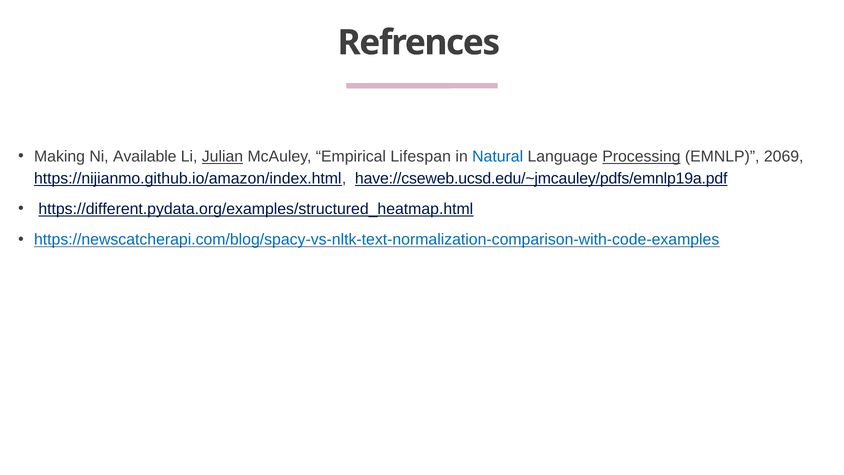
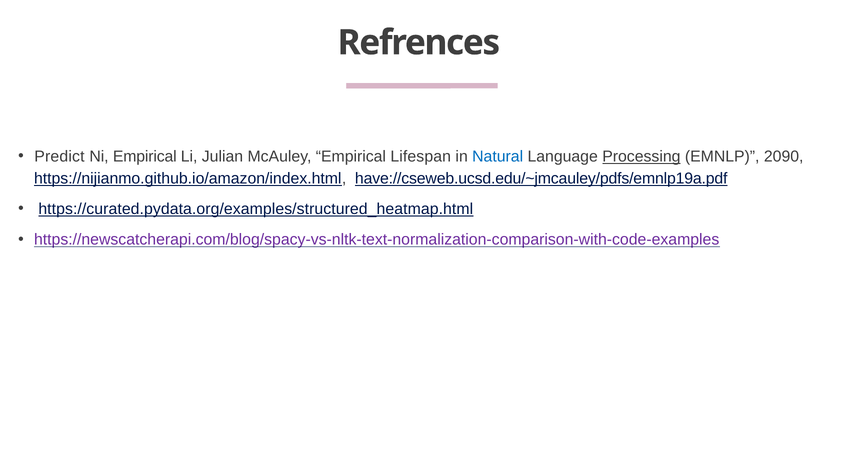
Making: Making -> Predict
Ni Available: Available -> Empirical
Julian underline: present -> none
2069: 2069 -> 2090
https://different.pydata.org/examples/structured_heatmap.html: https://different.pydata.org/examples/structured_heatmap.html -> https://curated.pydata.org/examples/structured_heatmap.html
https://newscatcherapi.com/blog/spacy-vs-nltk-text-normalization-comparison-with-code-examples colour: blue -> purple
